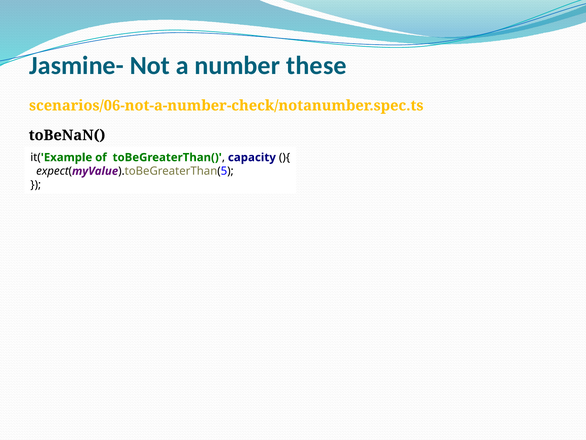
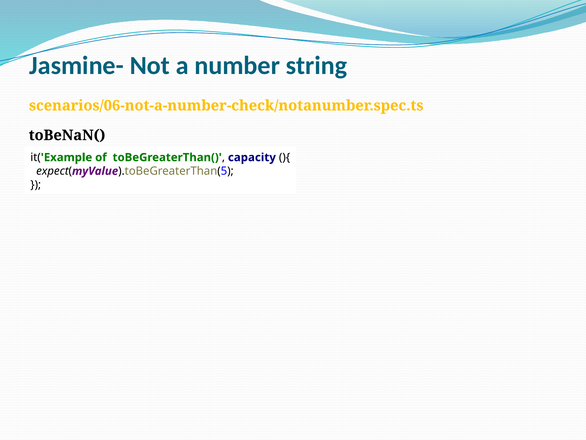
these: these -> string
